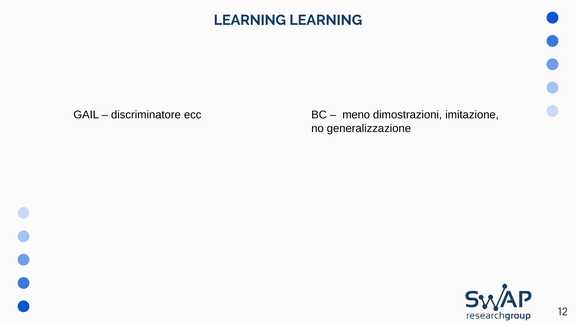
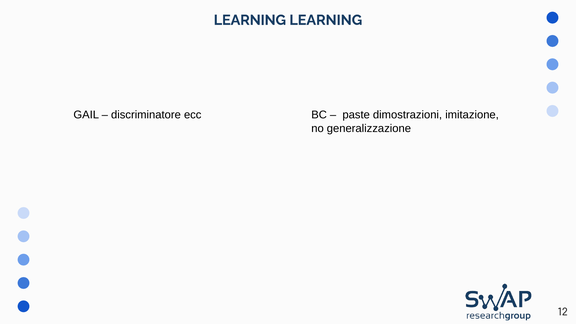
meno: meno -> paste
